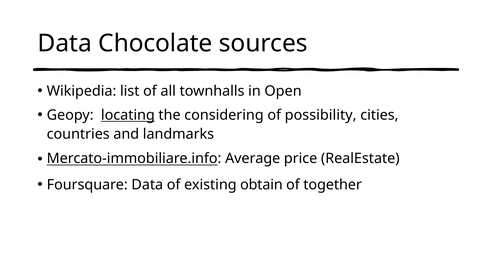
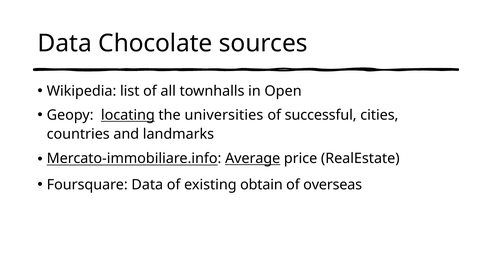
considering: considering -> universities
possibility: possibility -> successful
Average underline: none -> present
together: together -> overseas
